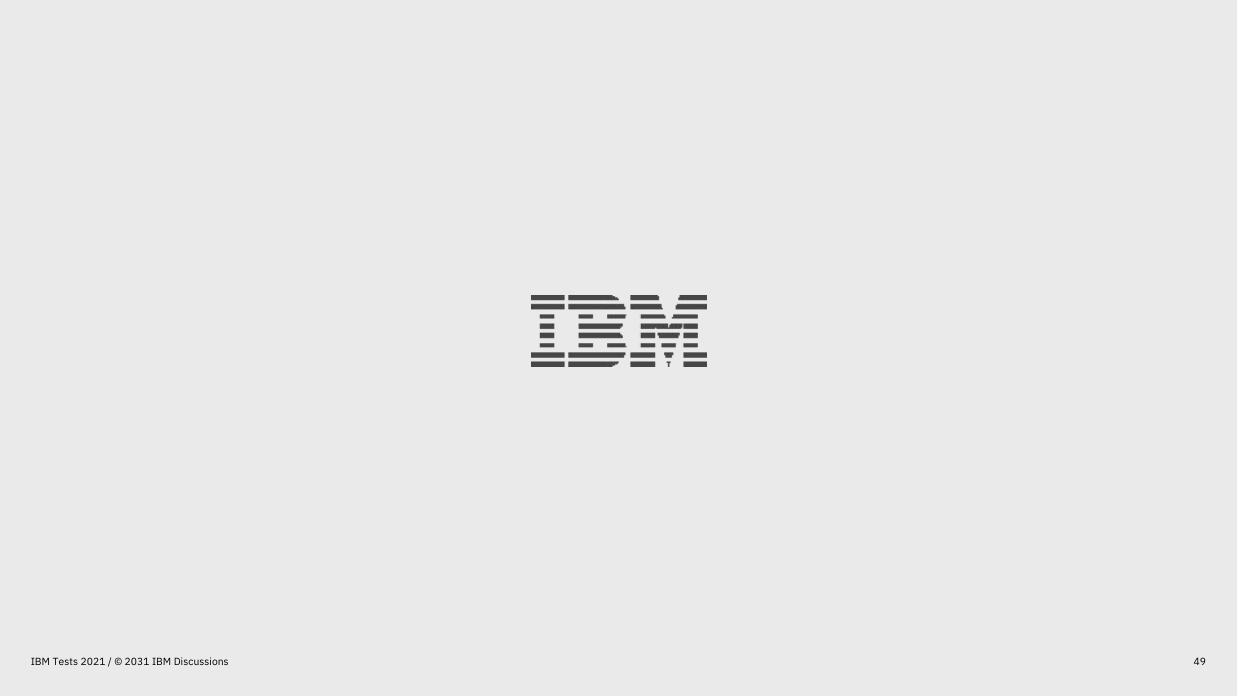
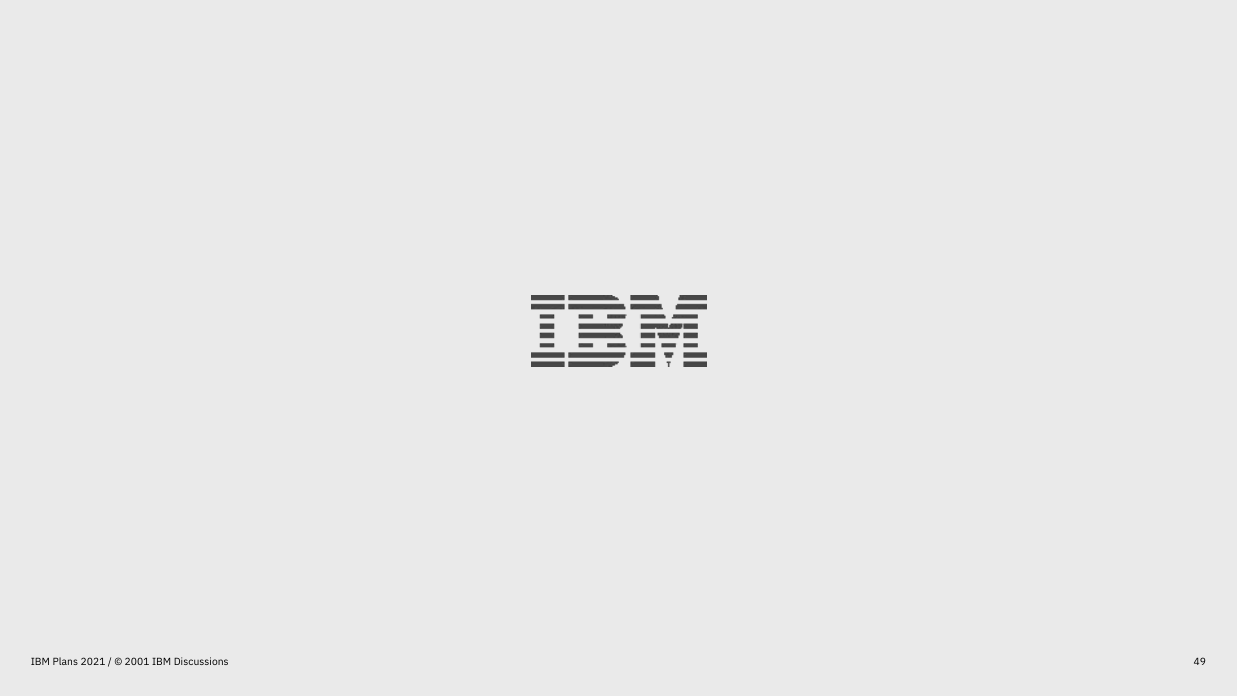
Tests: Tests -> Plans
2031: 2031 -> 2001
